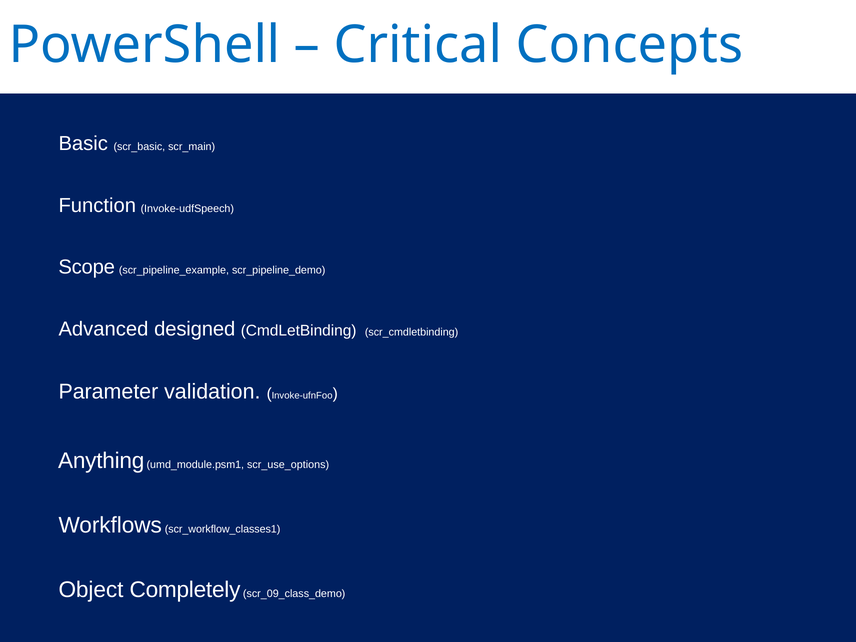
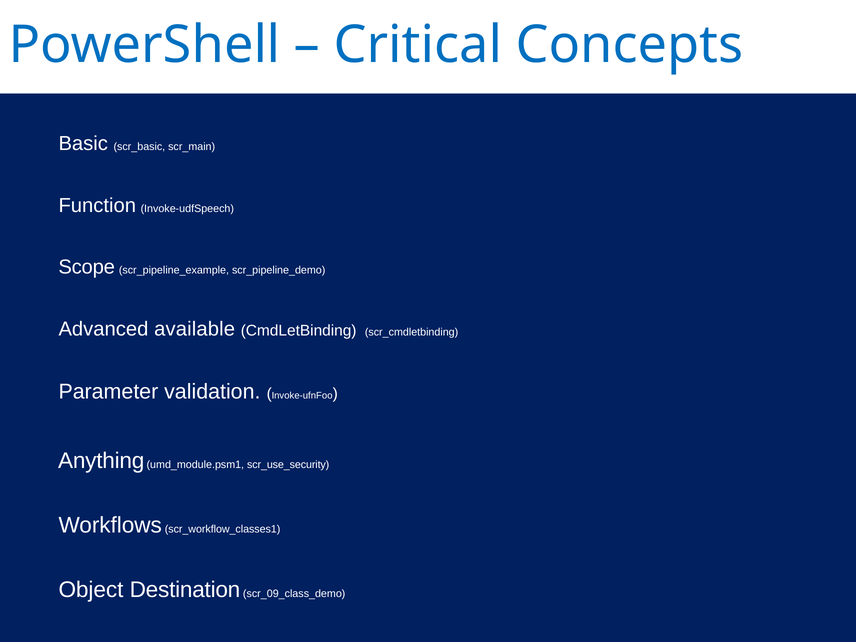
designed: designed -> available
scr_use_options: scr_use_options -> scr_use_security
Completely: Completely -> Destination
